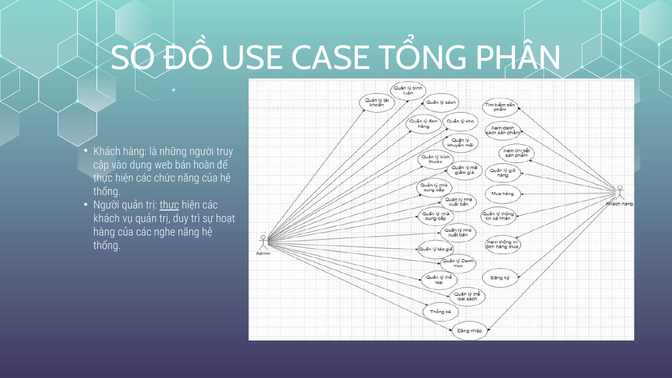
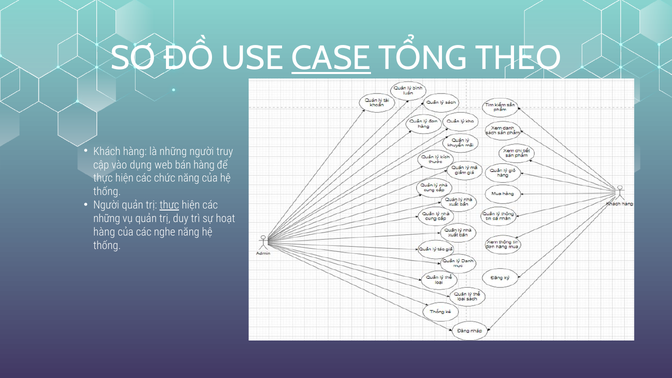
CASE underline: none -> present
PHÂN: PHÂN -> THEO
bán hoàn: hoàn -> hàng
khách at (107, 219): khách -> những
